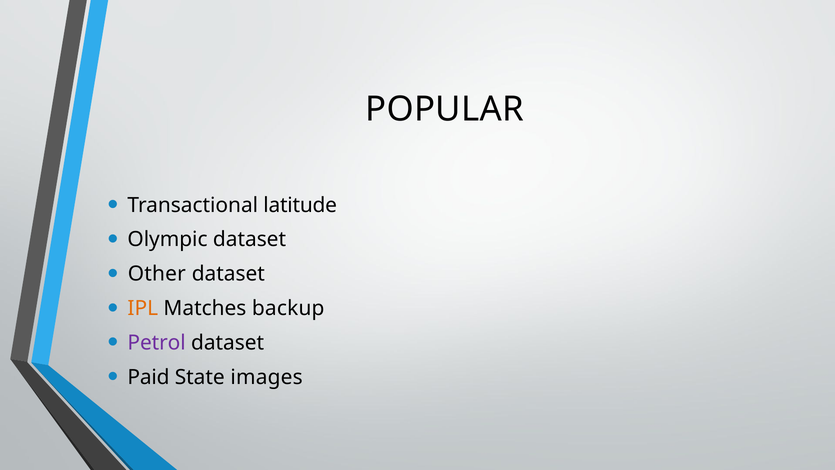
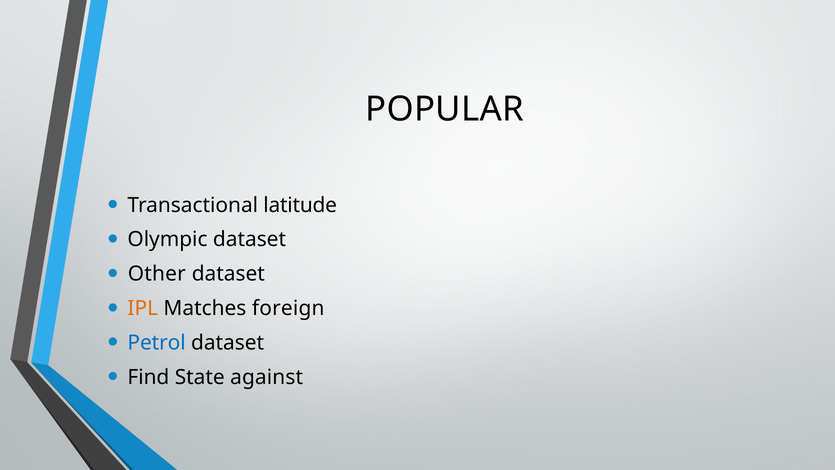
backup: backup -> foreign
Petrol colour: purple -> blue
Paid: Paid -> Find
images: images -> against
